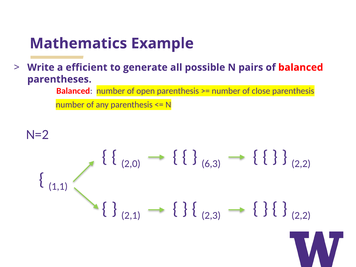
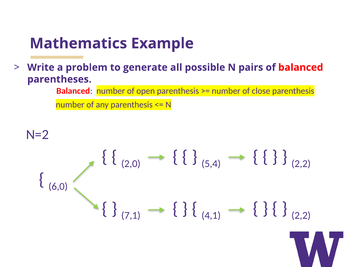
efficient: efficient -> problem
6,3: 6,3 -> 5,4
1,1: 1,1 -> 6,0
2,1: 2,1 -> 7,1
2,3: 2,3 -> 4,1
